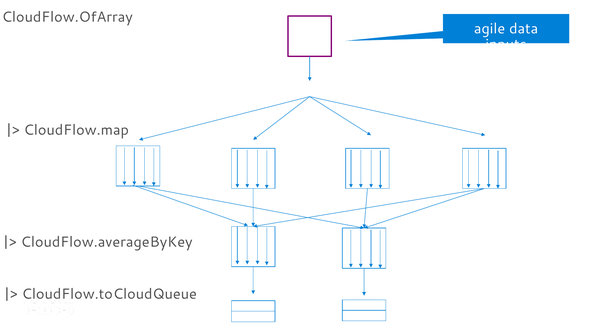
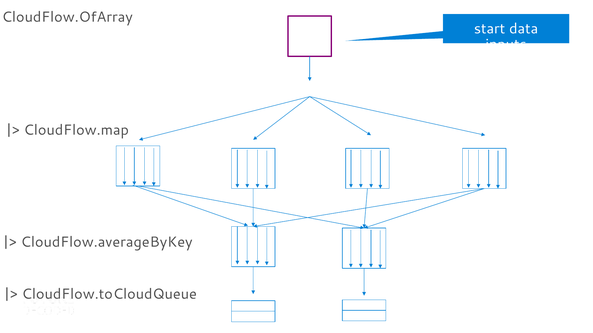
agile: agile -> start
